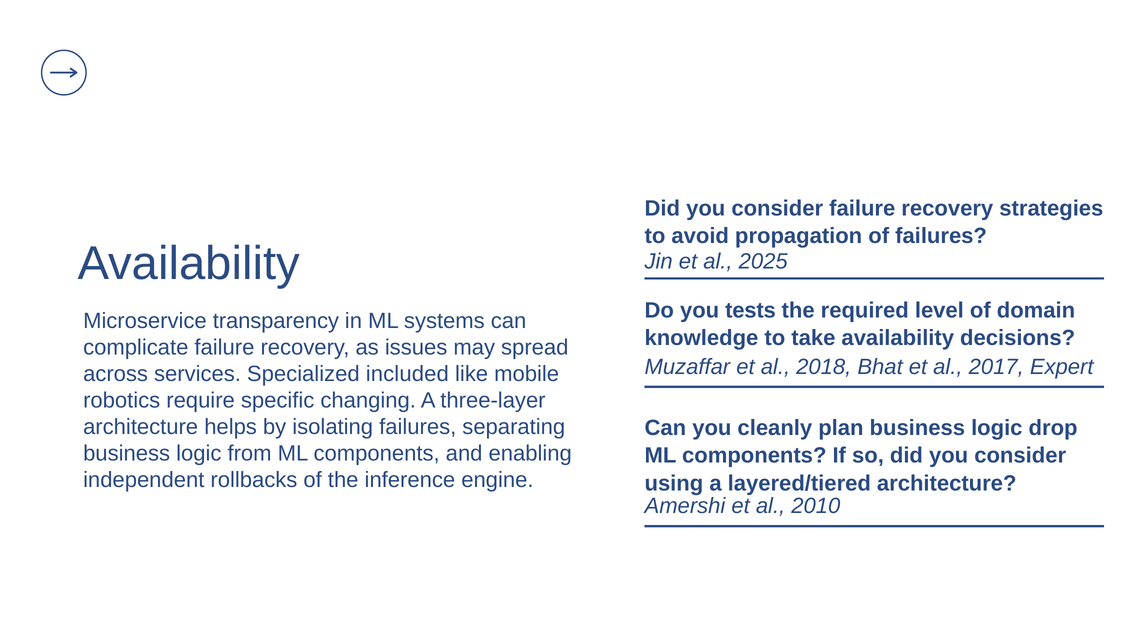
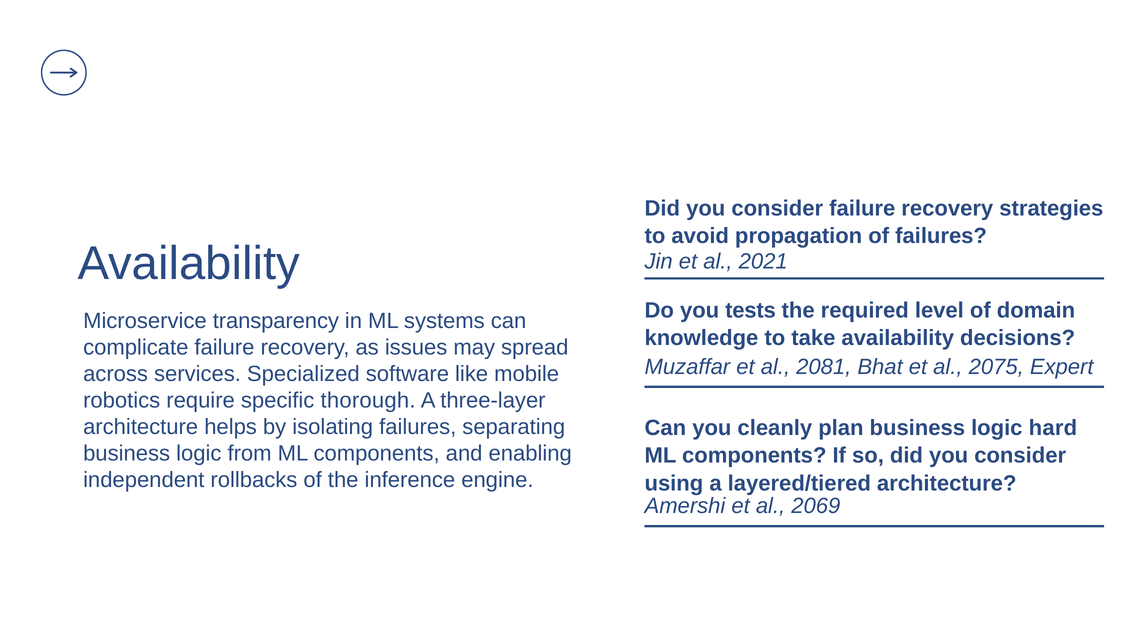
2025: 2025 -> 2021
2018: 2018 -> 2081
2017: 2017 -> 2075
included: included -> software
changing: changing -> thorough
drop: drop -> hard
2010: 2010 -> 2069
